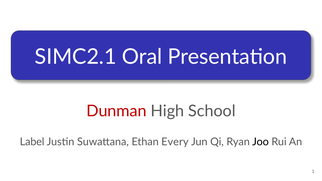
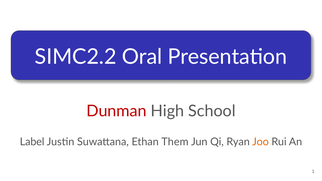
SIMC2.1: SIMC2.1 -> SIMC2.2
Every: Every -> Them
Joo colour: black -> orange
